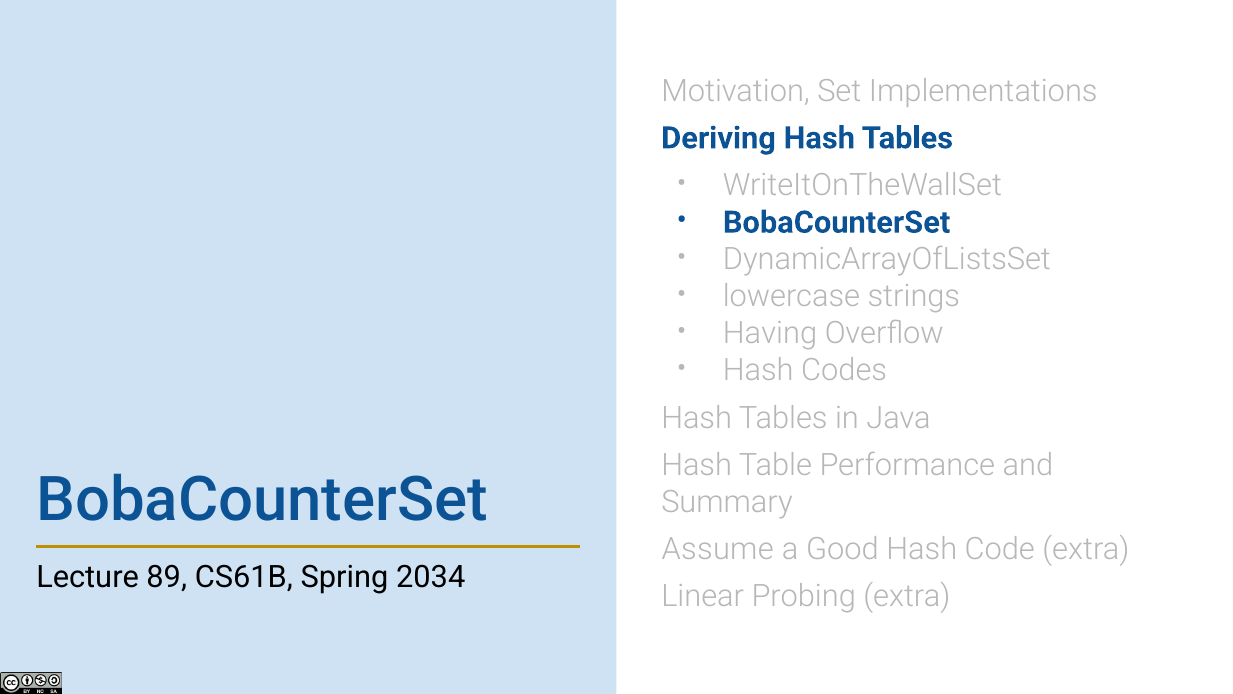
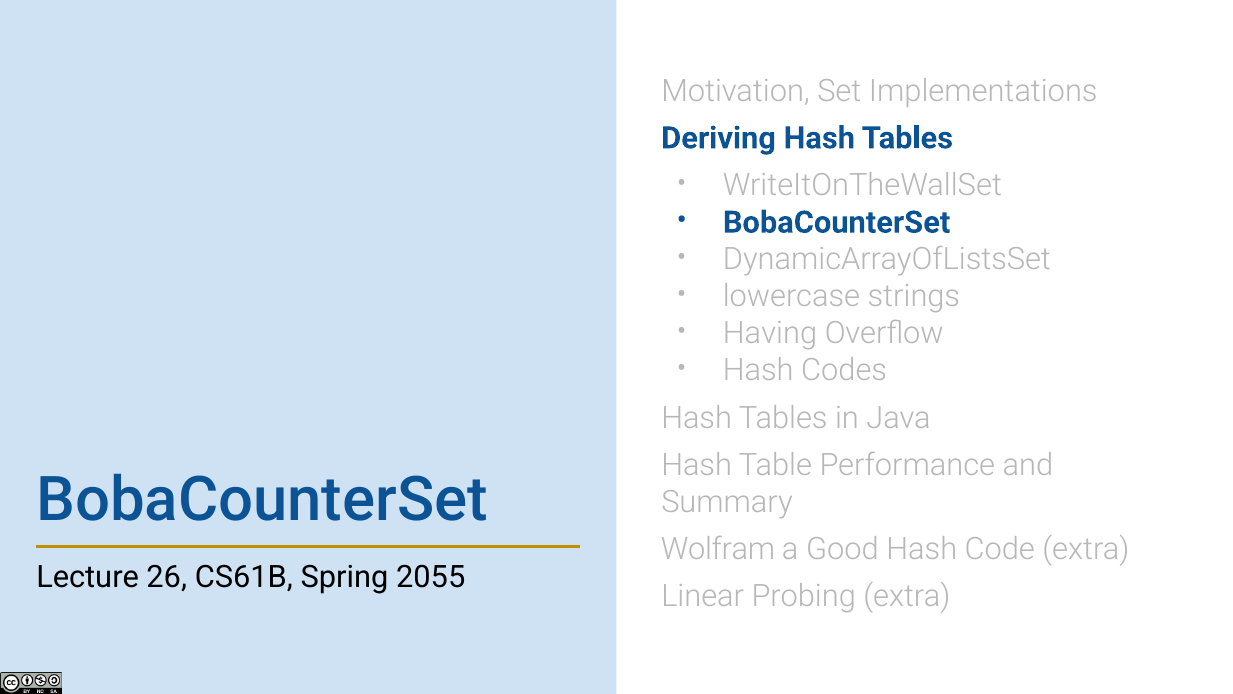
Assume: Assume -> Wolfram
89: 89 -> 26
2034: 2034 -> 2055
